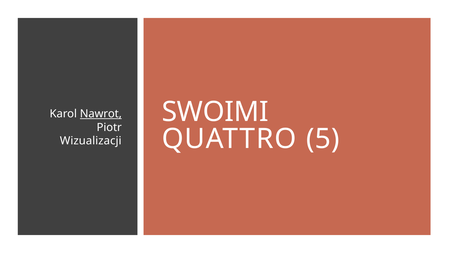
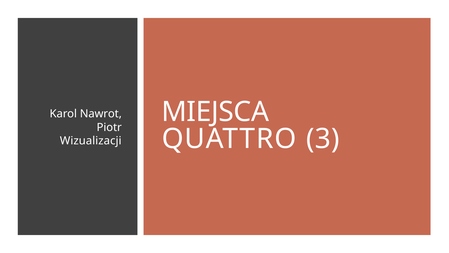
SWOIMI: SWOIMI -> MIEJSCA
Nawrot underline: present -> none
5: 5 -> 3
